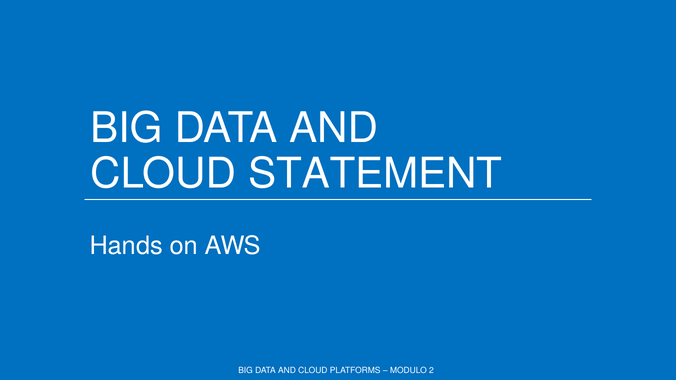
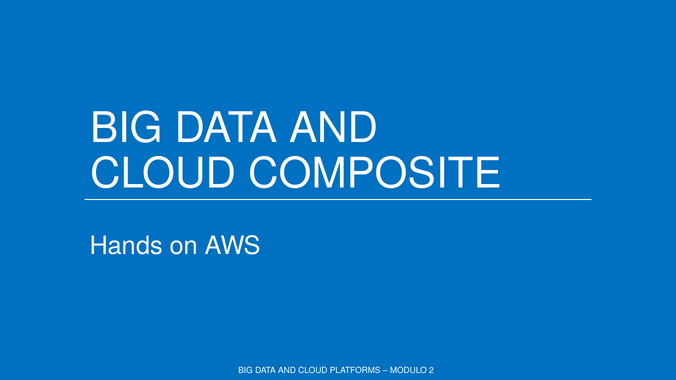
STATEMENT: STATEMENT -> COMPOSITE
